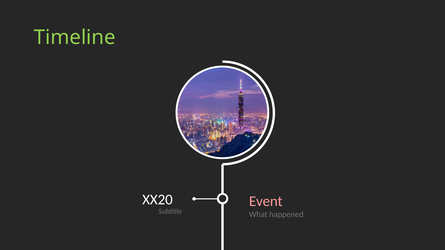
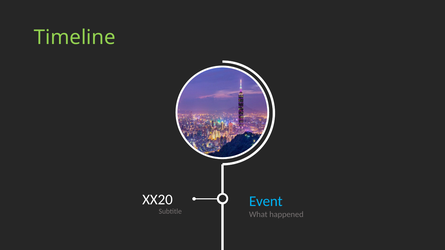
Event colour: pink -> light blue
